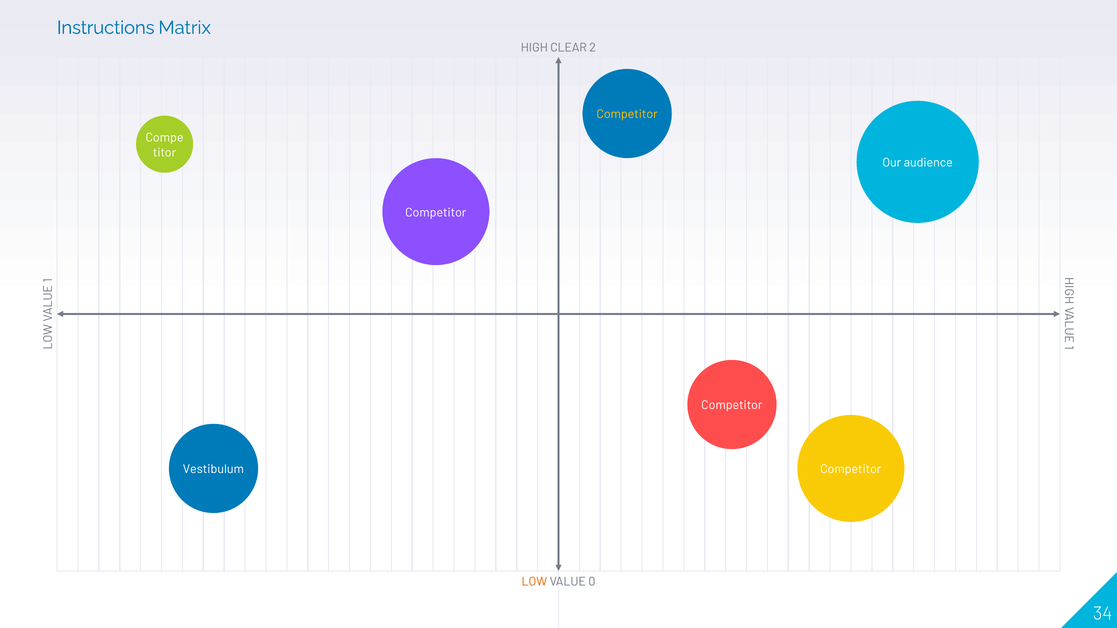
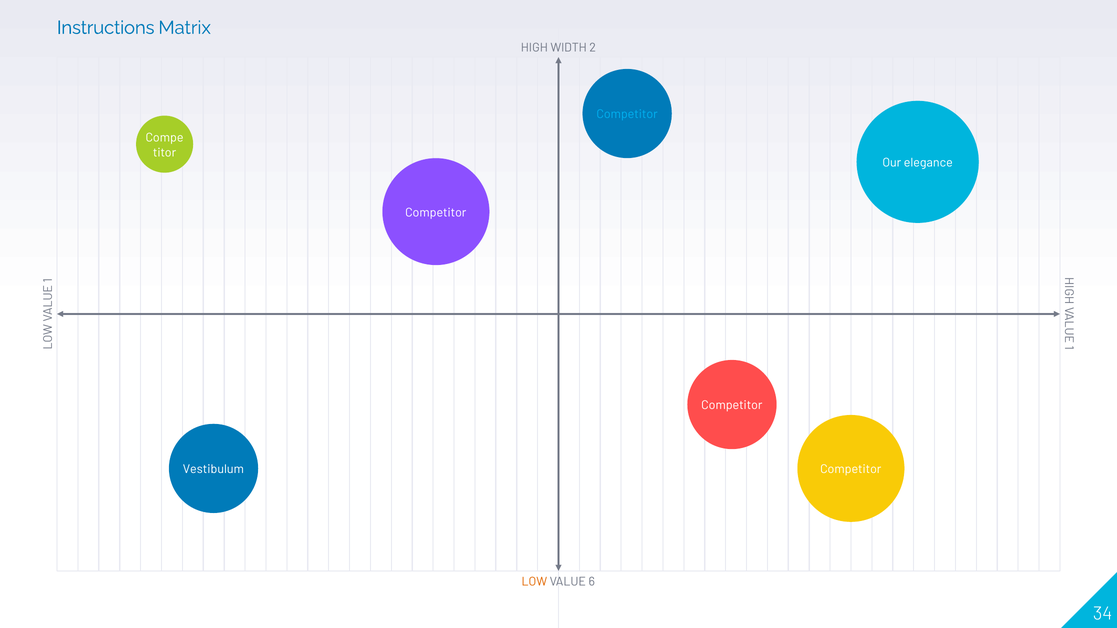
CLEAR: CLEAR -> WIDTH
Competitor at (627, 114) colour: yellow -> light blue
audience: audience -> elegance
0: 0 -> 6
